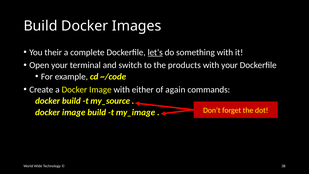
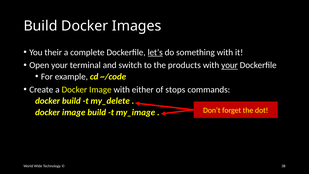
your at (230, 65) underline: none -> present
again: again -> stops
my_source: my_source -> my_delete
